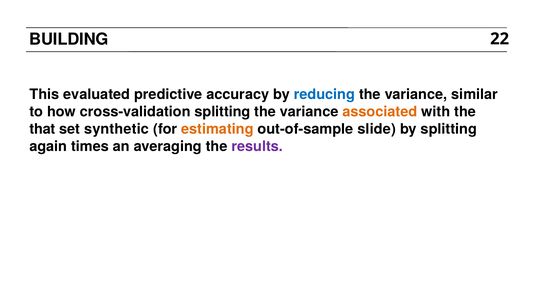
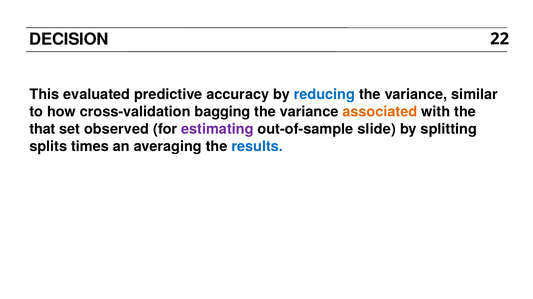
BUILDING: BUILDING -> DECISION
cross-validation splitting: splitting -> bagging
synthetic: synthetic -> observed
estimating colour: orange -> purple
again: again -> splits
results colour: purple -> blue
